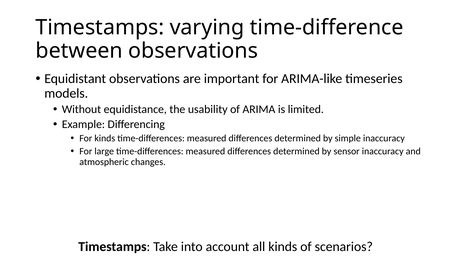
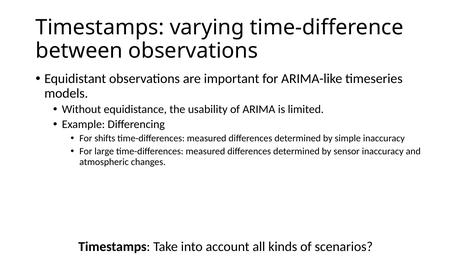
For kinds: kinds -> shifts
